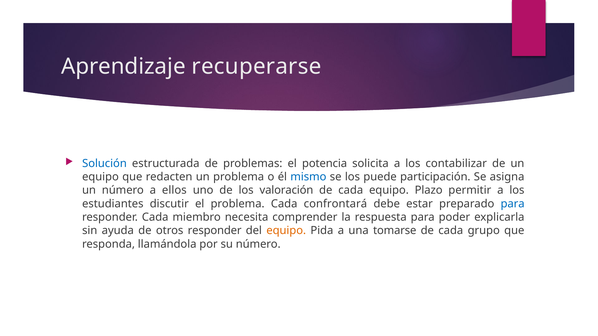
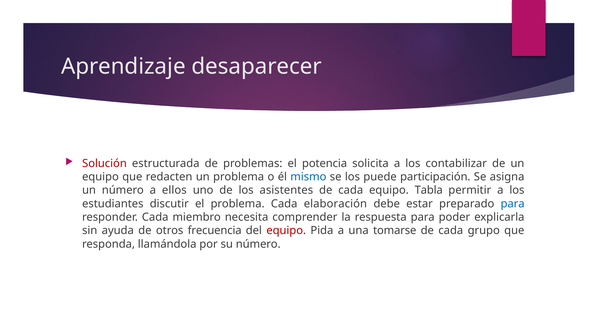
recuperarse: recuperarse -> desaparecer
Solución colour: blue -> red
valoración: valoración -> asistentes
Plazo: Plazo -> Tabla
confrontará: confrontará -> elaboración
otros responder: responder -> frecuencia
equipo at (286, 231) colour: orange -> red
